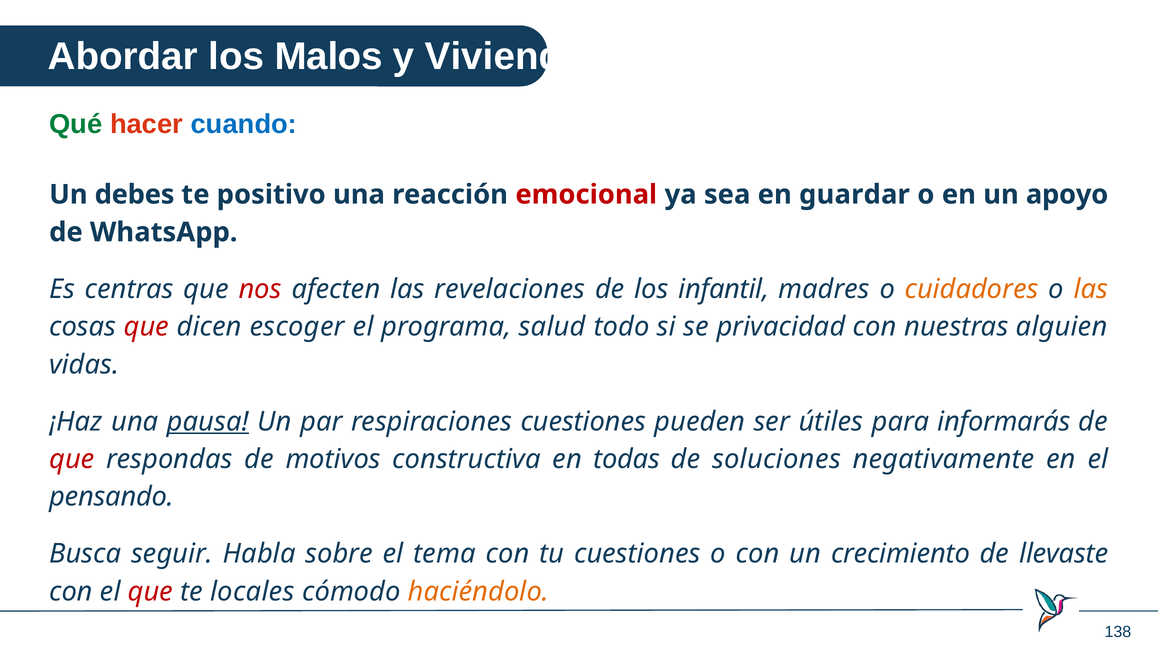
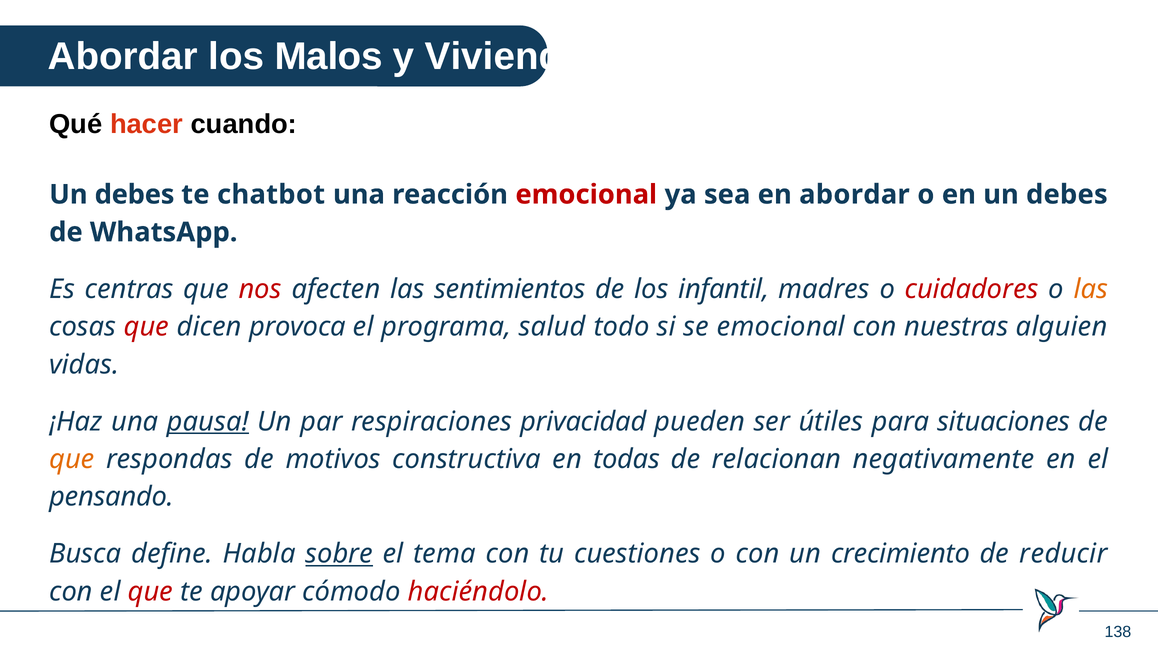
Qué colour: green -> black
cuando colour: blue -> black
positivo: positivo -> chatbot
en guardar: guardar -> abordar
en un apoyo: apoyo -> debes
revelaciones: revelaciones -> sentimientos
cuidadores colour: orange -> red
escoger: escoger -> provoca
se privacidad: privacidad -> emocional
respiraciones cuestiones: cuestiones -> privacidad
informarás: informarás -> situaciones
que at (72, 459) colour: red -> orange
soluciones: soluciones -> relacionan
seguir: seguir -> define
sobre underline: none -> present
llevaste: llevaste -> reducir
locales: locales -> apoyar
haciéndolo colour: orange -> red
